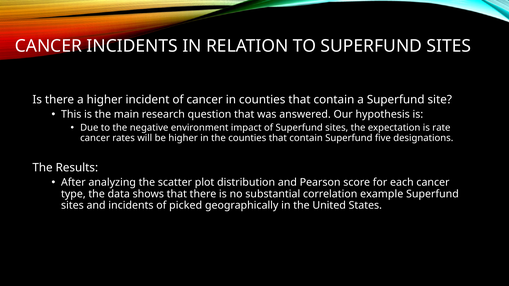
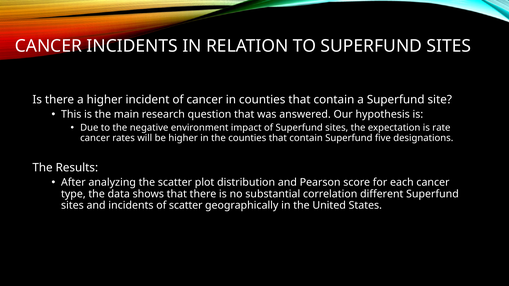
example: example -> different
of picked: picked -> scatter
